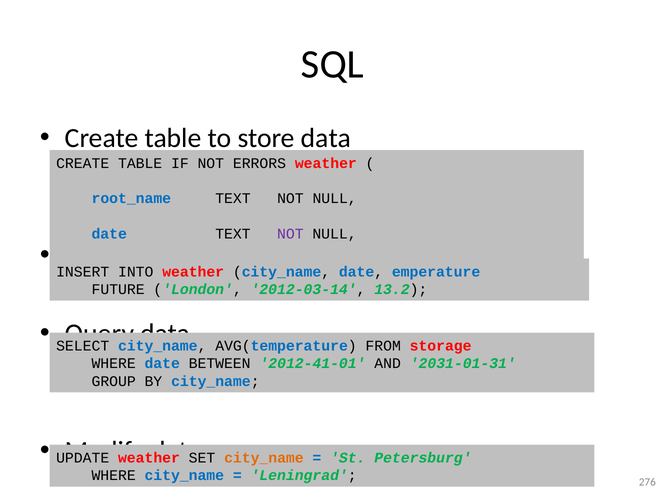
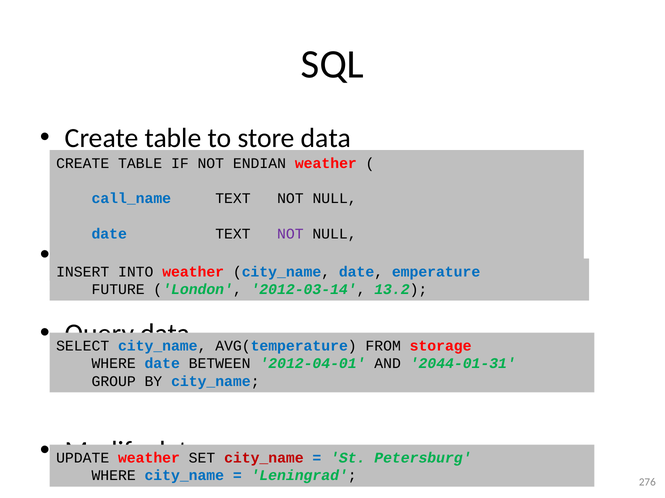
ERRORS: ERRORS -> ENDIAN
root_name: root_name -> call_name
2012-41-01: 2012-41-01 -> 2012-04-01
2031-01-31: 2031-01-31 -> 2044-01-31
city_name at (264, 459) colour: orange -> red
